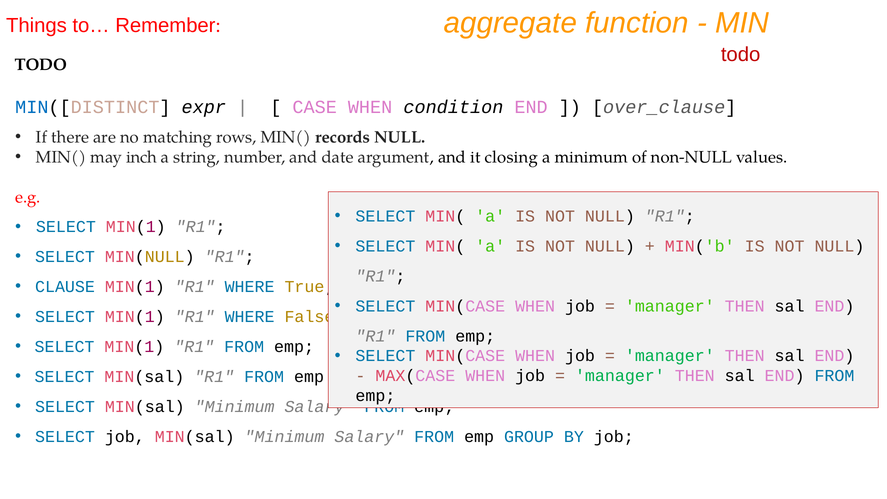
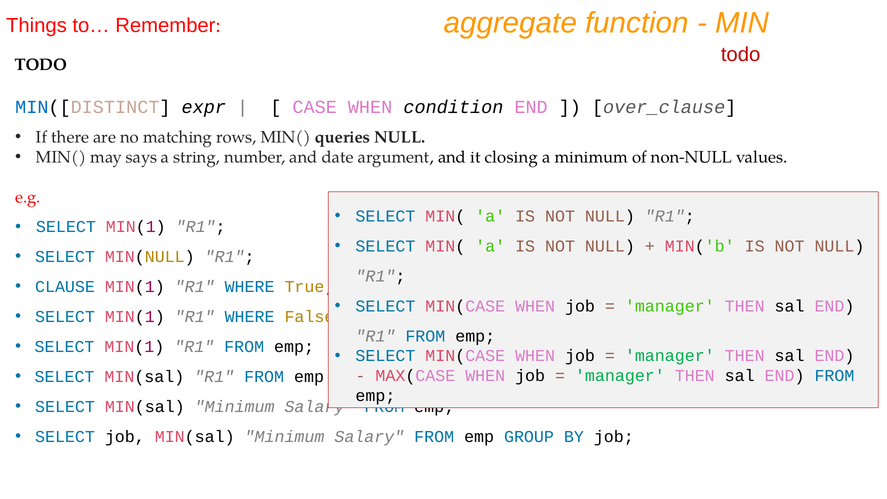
records: records -> queries
inch: inch -> says
